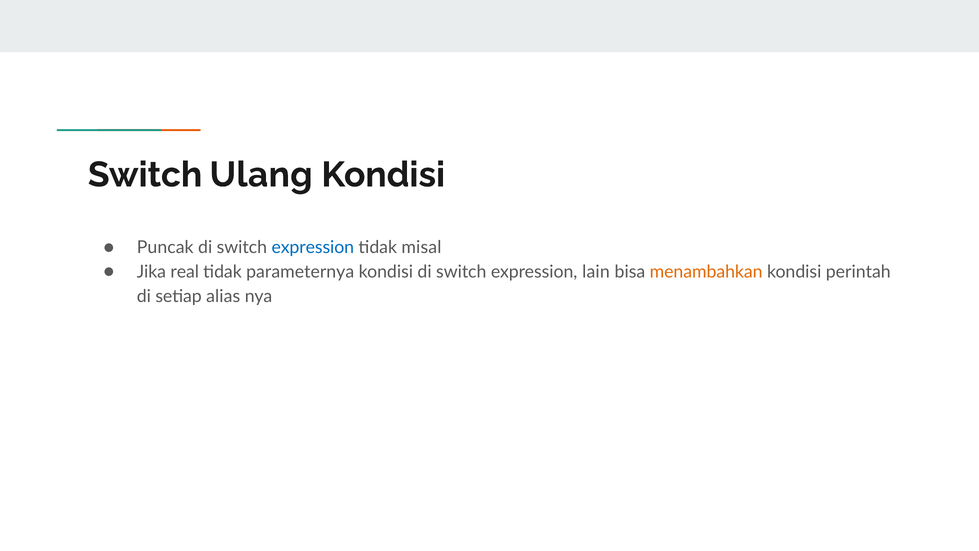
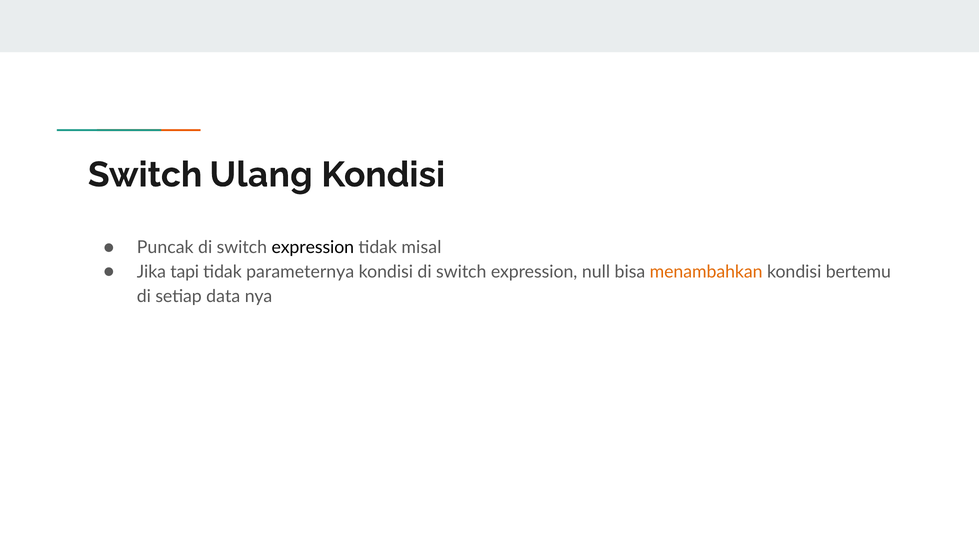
expression at (313, 247) colour: blue -> black
real: real -> tapi
lain: lain -> null
perintah: perintah -> bertemu
alias: alias -> data
